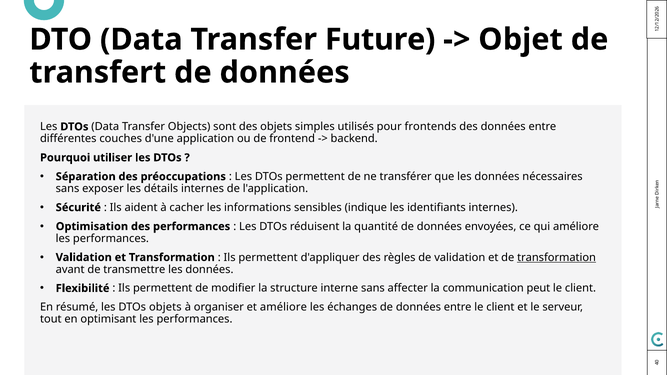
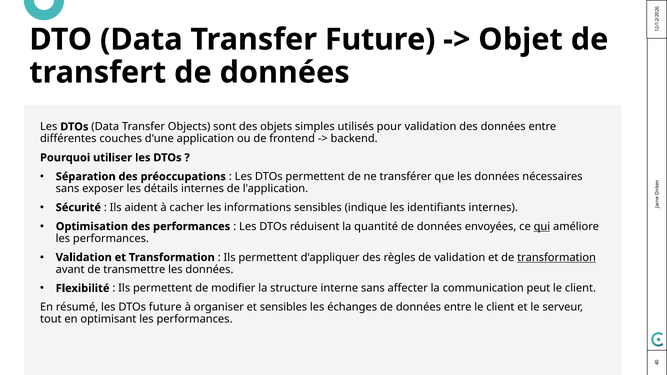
pour frontends: frontends -> validation
qui underline: none -> present
DTOs objets: objets -> future
et améliore: améliore -> sensibles
